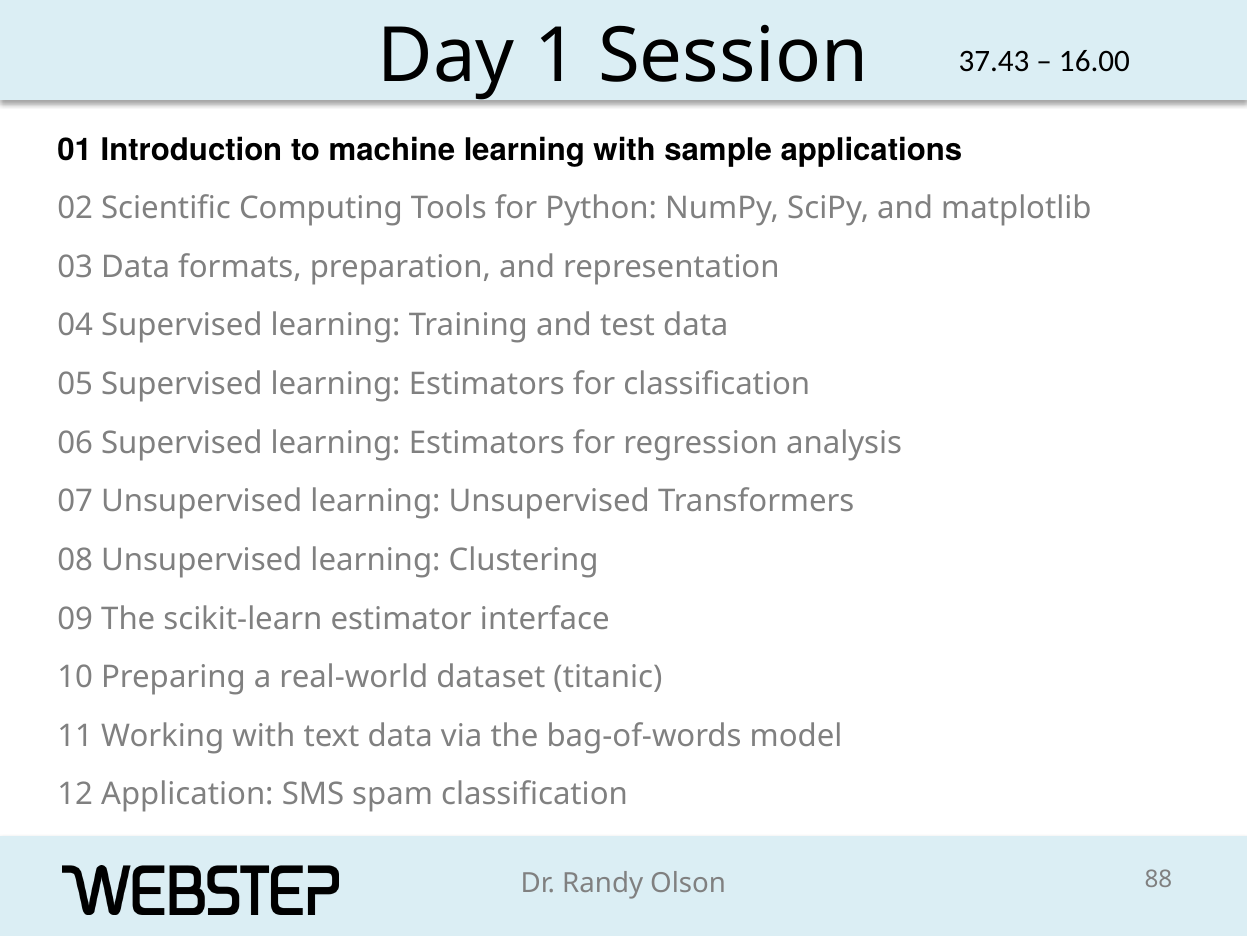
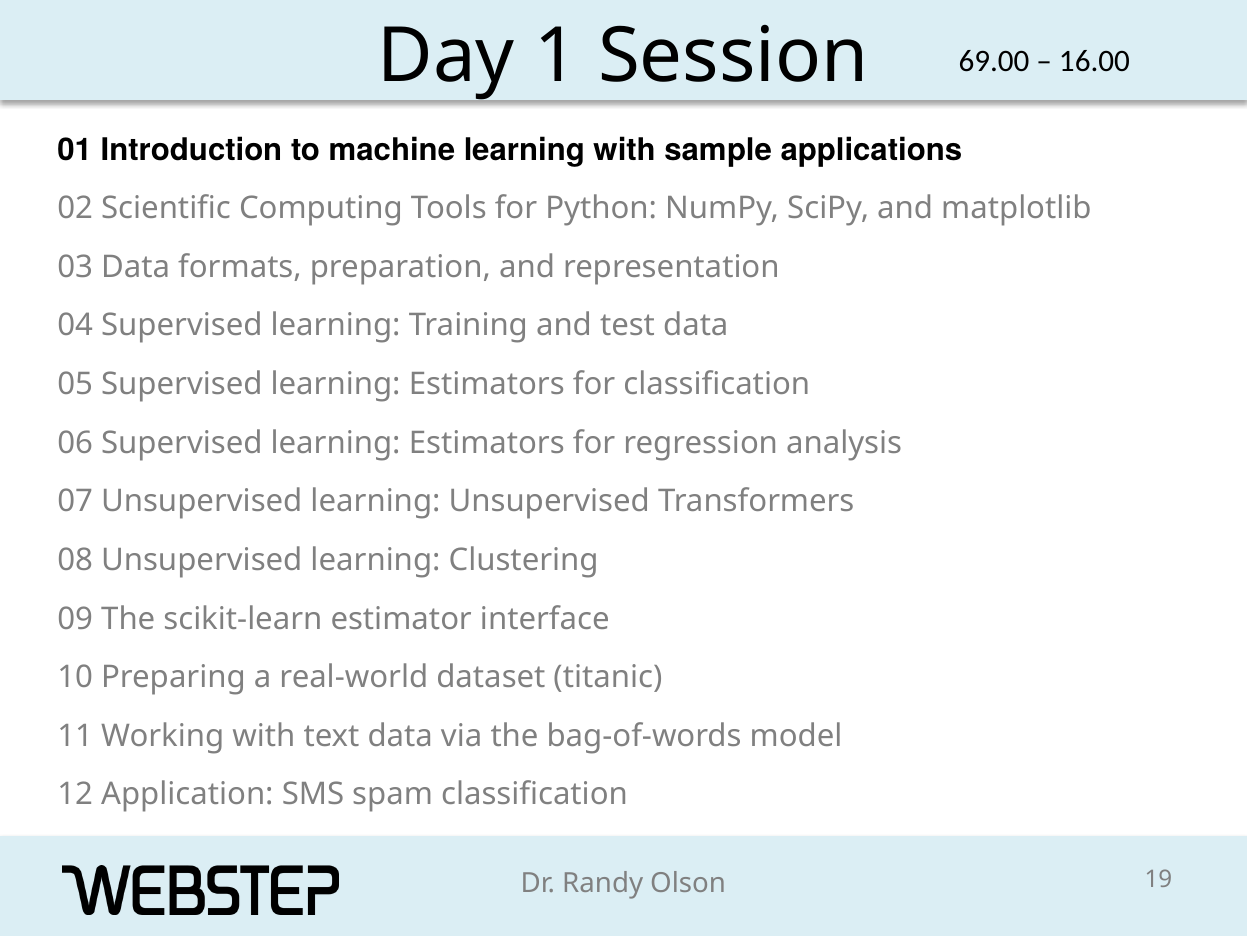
37.43: 37.43 -> 69.00
88: 88 -> 19
